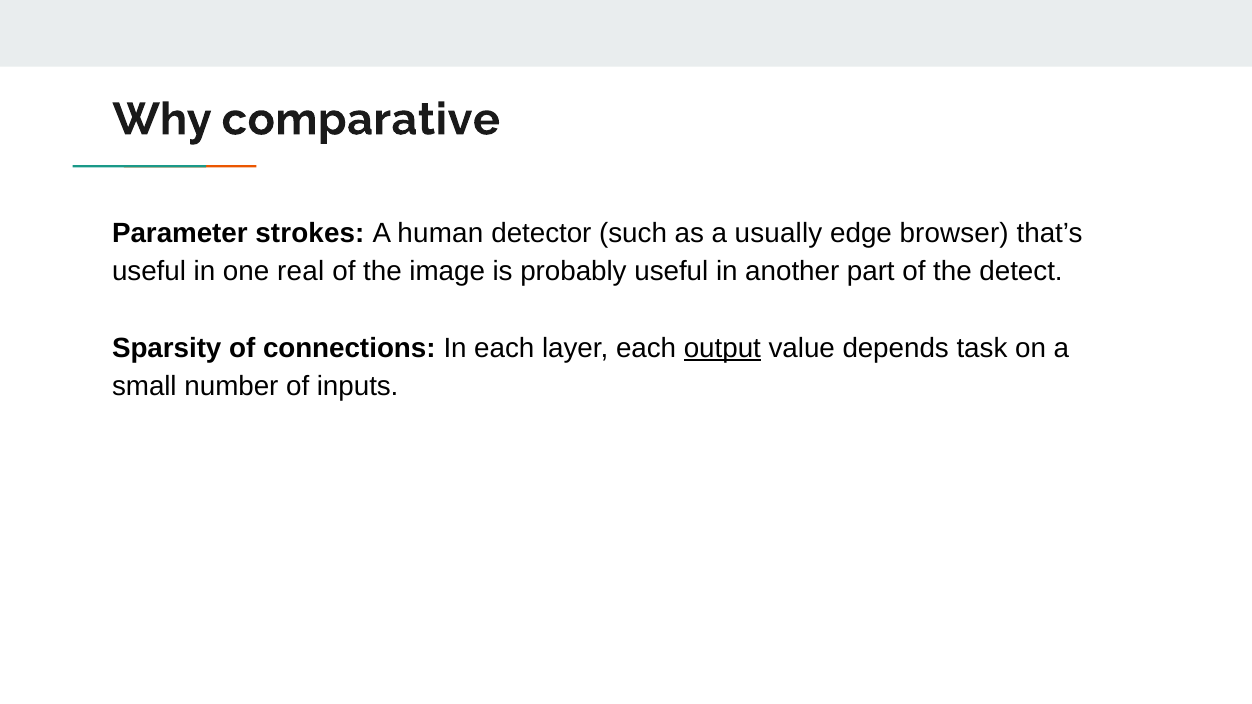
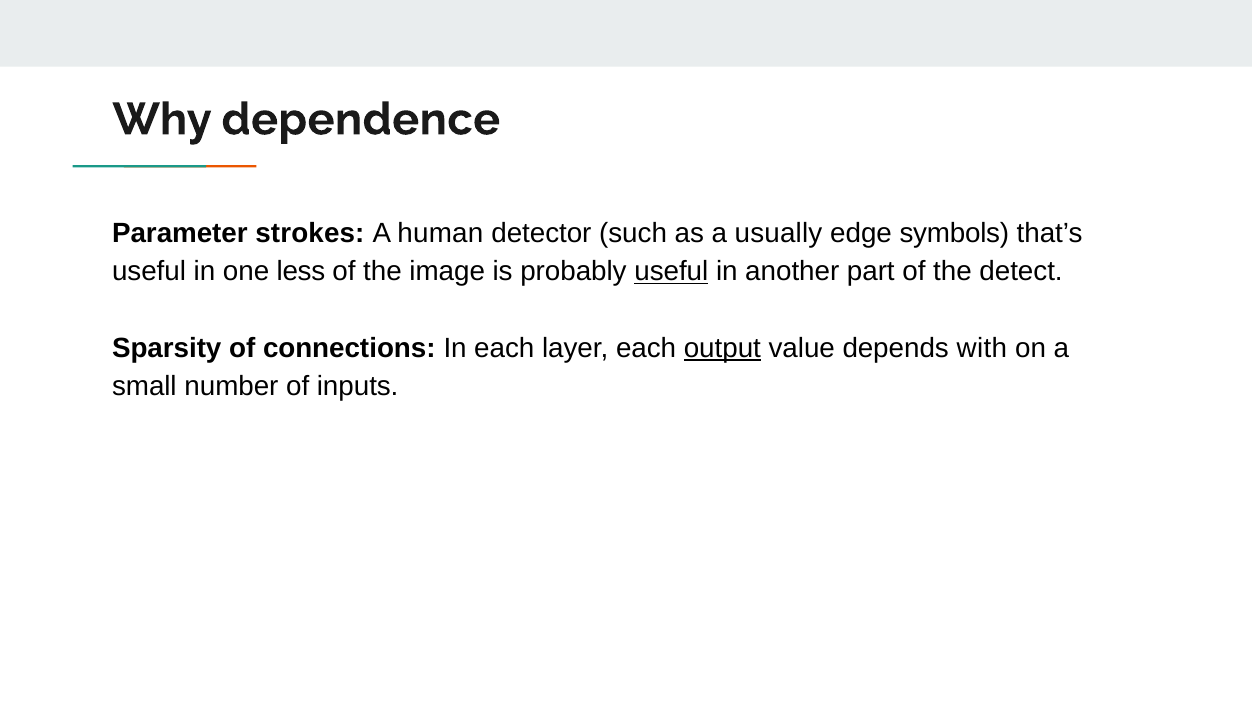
comparative: comparative -> dependence
browser: browser -> symbols
real: real -> less
useful at (671, 272) underline: none -> present
task: task -> with
